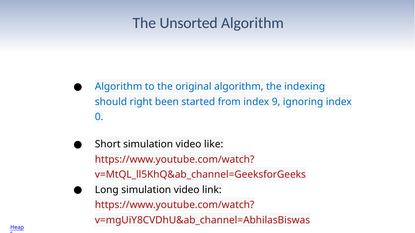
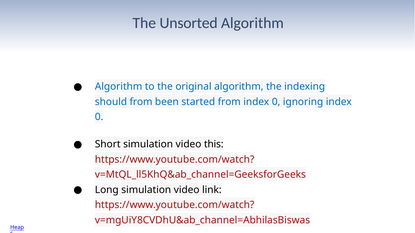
should right: right -> from
from index 9: 9 -> 0
like: like -> this
